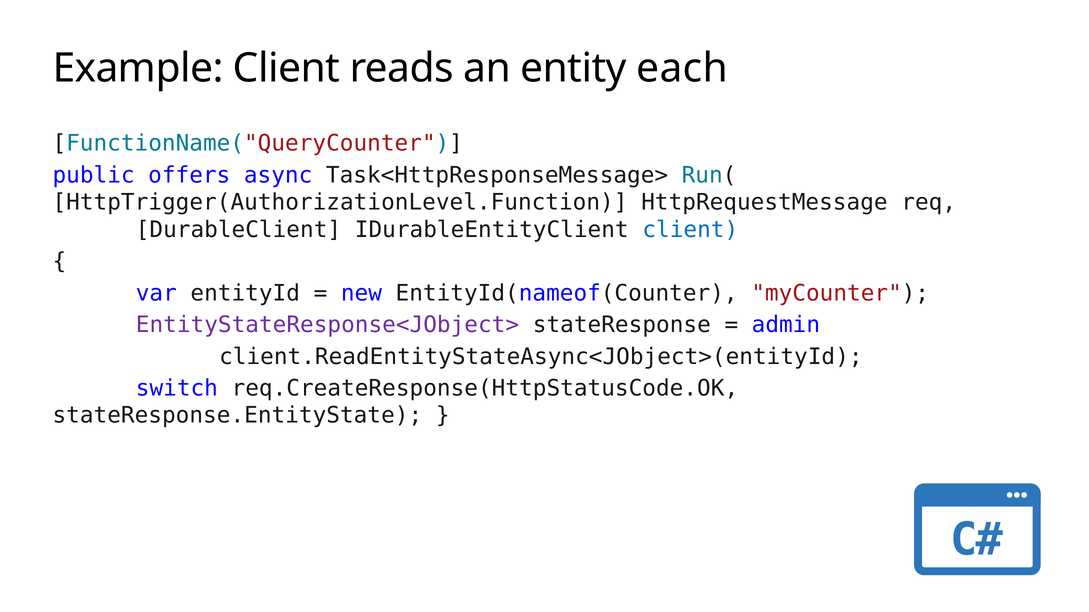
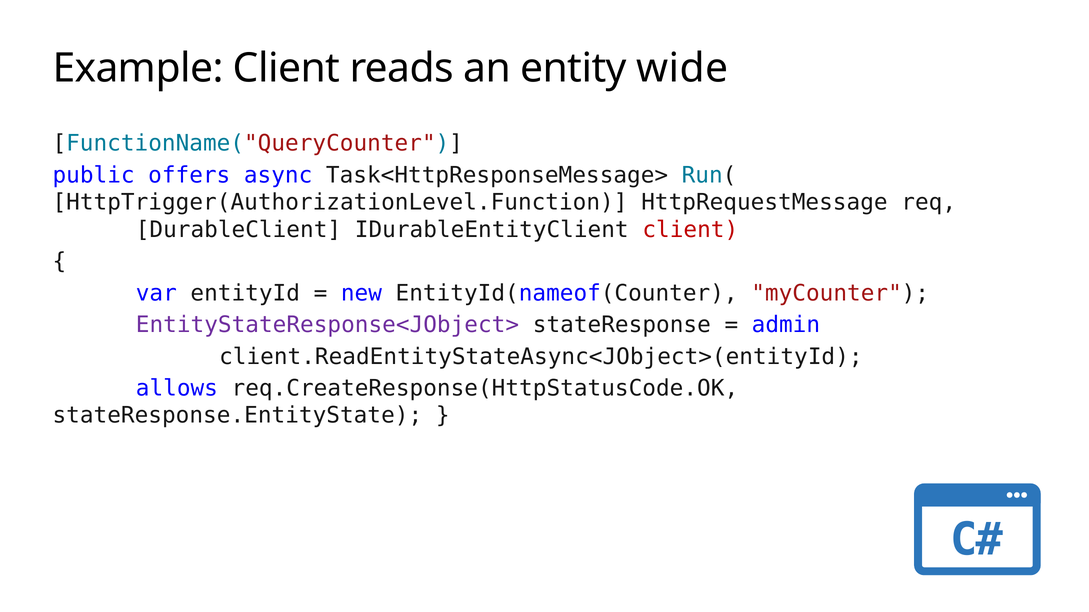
each: each -> wide
client at (690, 230) colour: blue -> red
switch: switch -> allows
